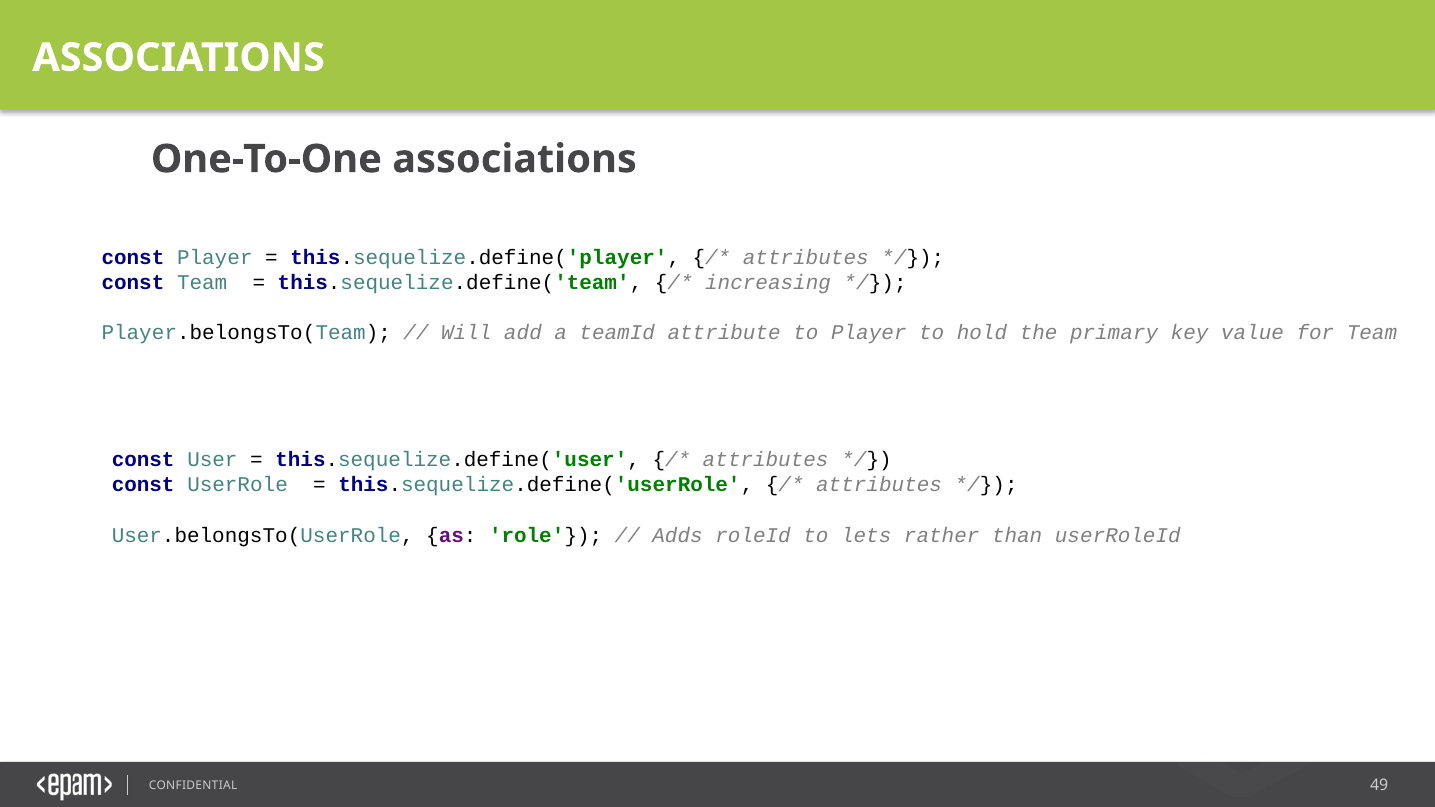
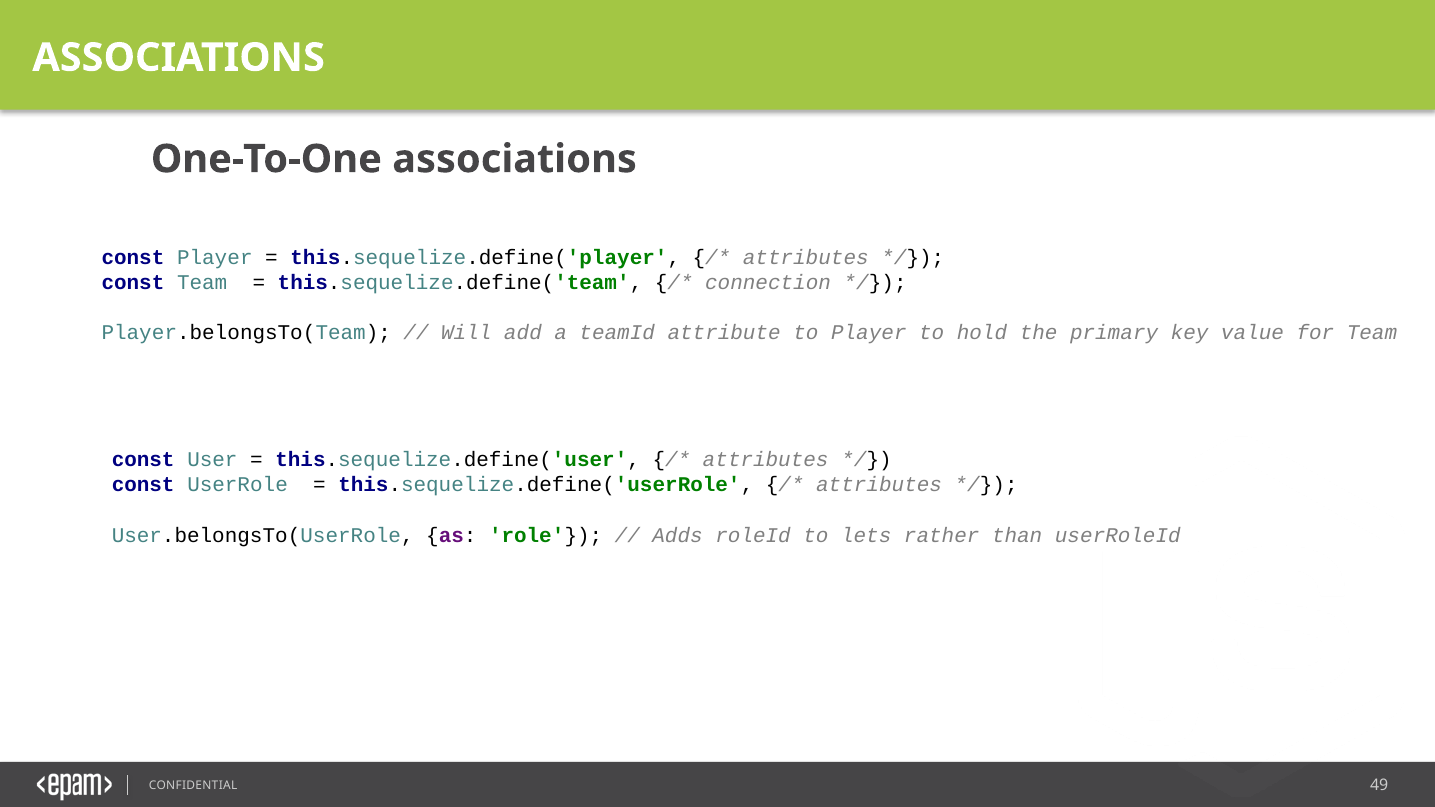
increasing: increasing -> connection
